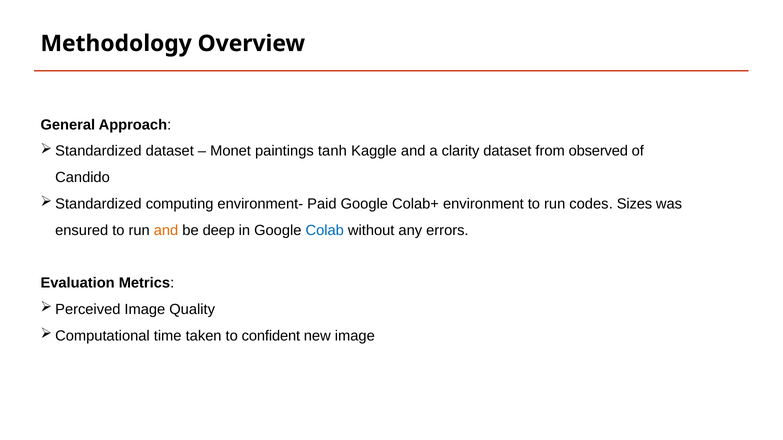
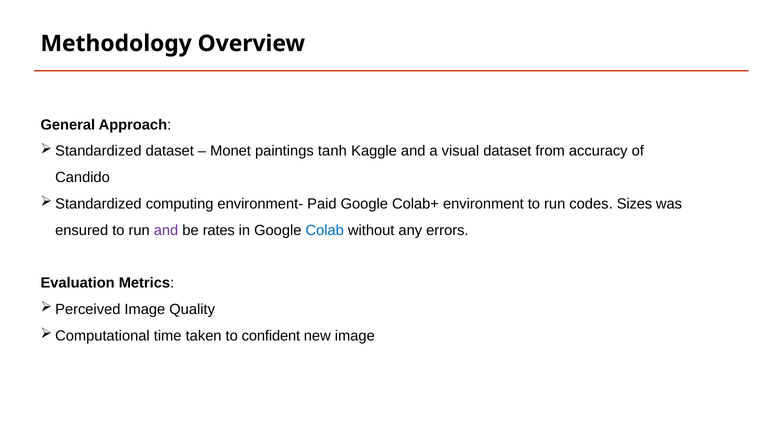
clarity: clarity -> visual
observed: observed -> accuracy
and at (166, 231) colour: orange -> purple
deep: deep -> rates
